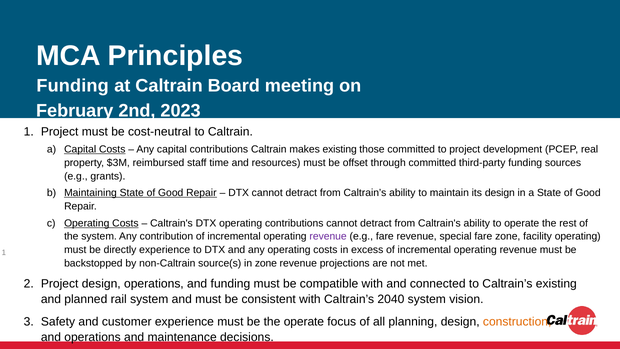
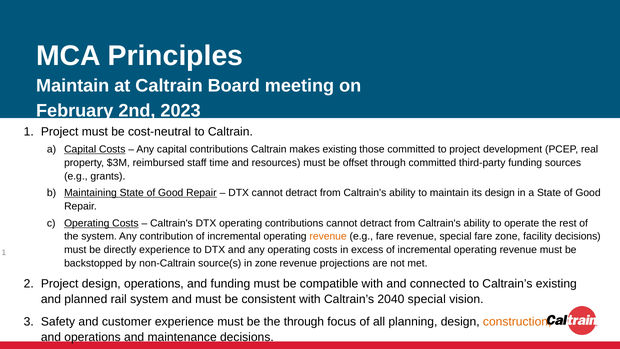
Funding at (73, 86): Funding -> Maintain
revenue at (328, 236) colour: purple -> orange
facility operating: operating -> decisions
2040 system: system -> special
the operate: operate -> through
